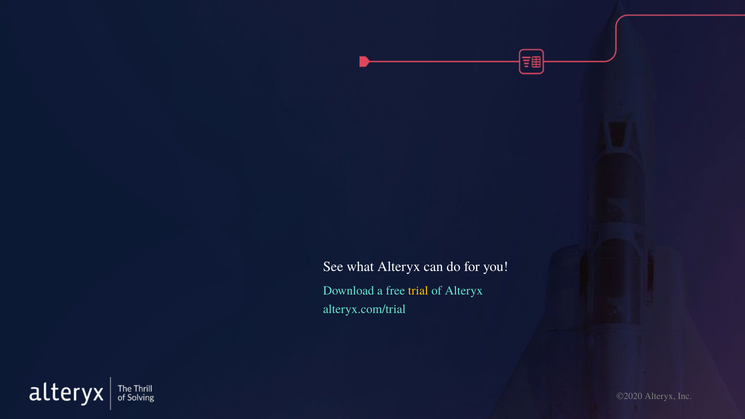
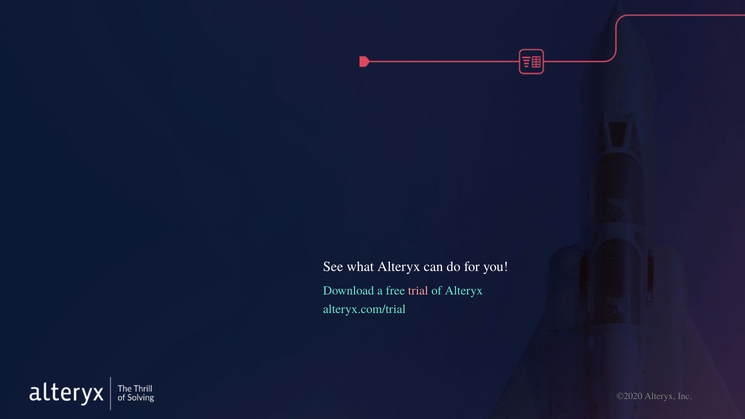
trial colour: yellow -> pink
